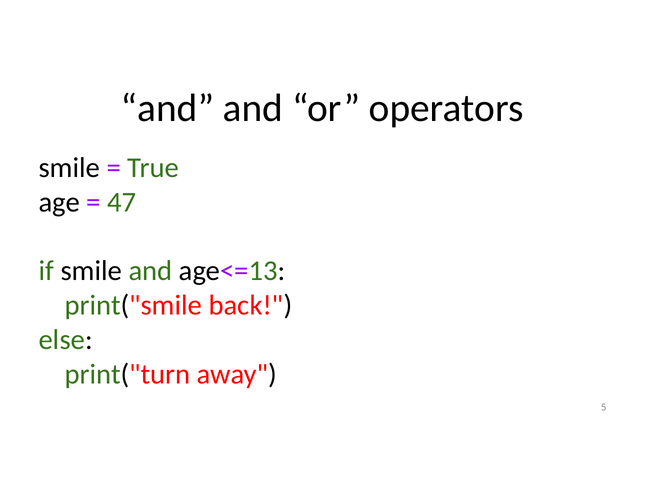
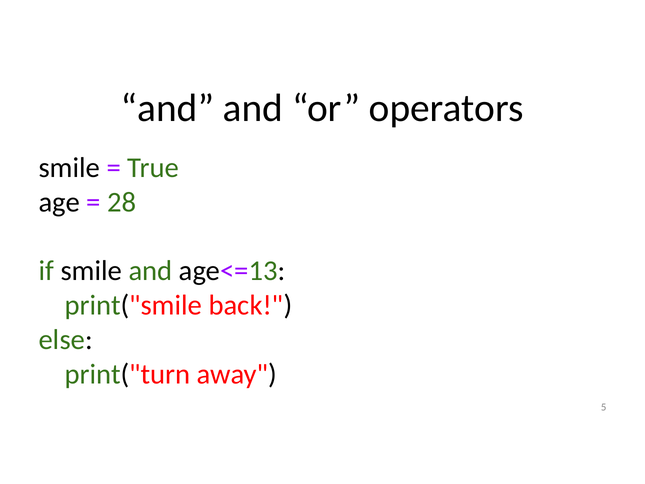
47: 47 -> 28
